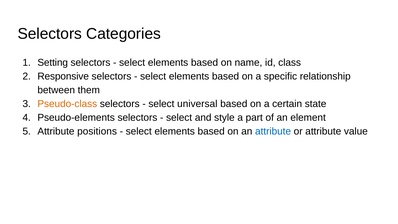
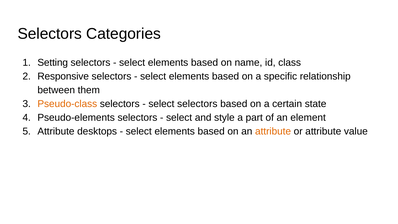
select universal: universal -> selectors
positions: positions -> desktops
attribute at (273, 131) colour: blue -> orange
